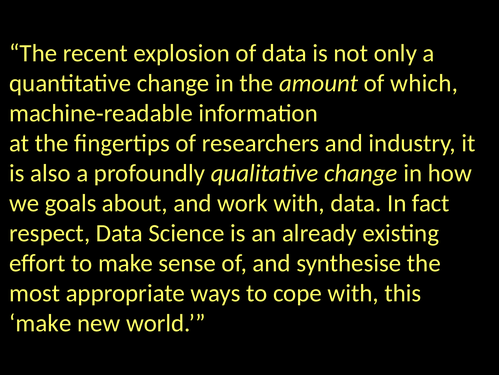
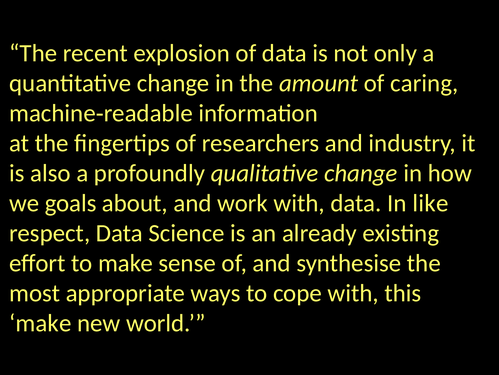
which: which -> caring
fact: fact -> like
